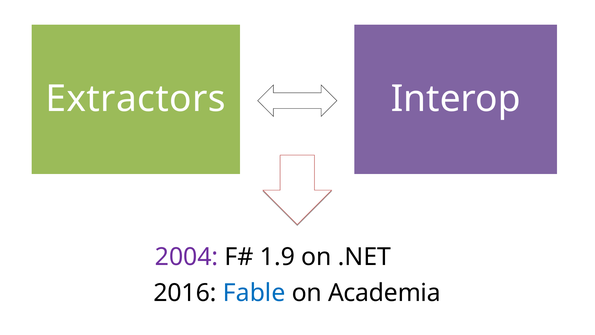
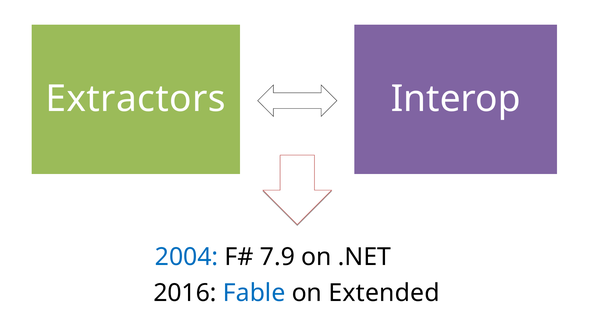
2004 colour: purple -> blue
1.9: 1.9 -> 7.9
Academia: Academia -> Extended
